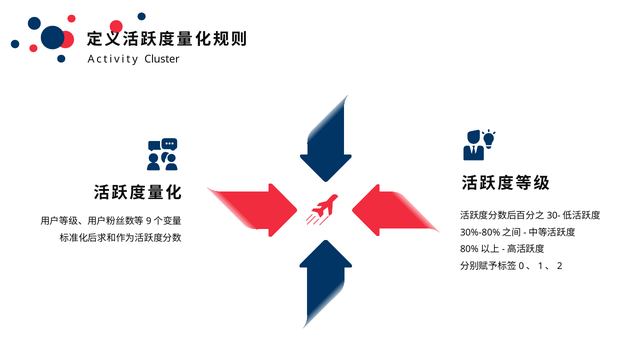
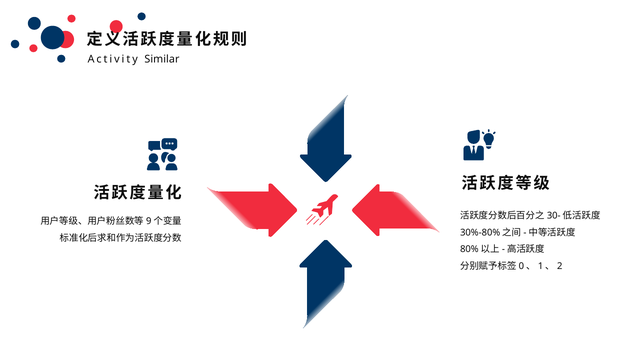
Cluster: Cluster -> Similar
